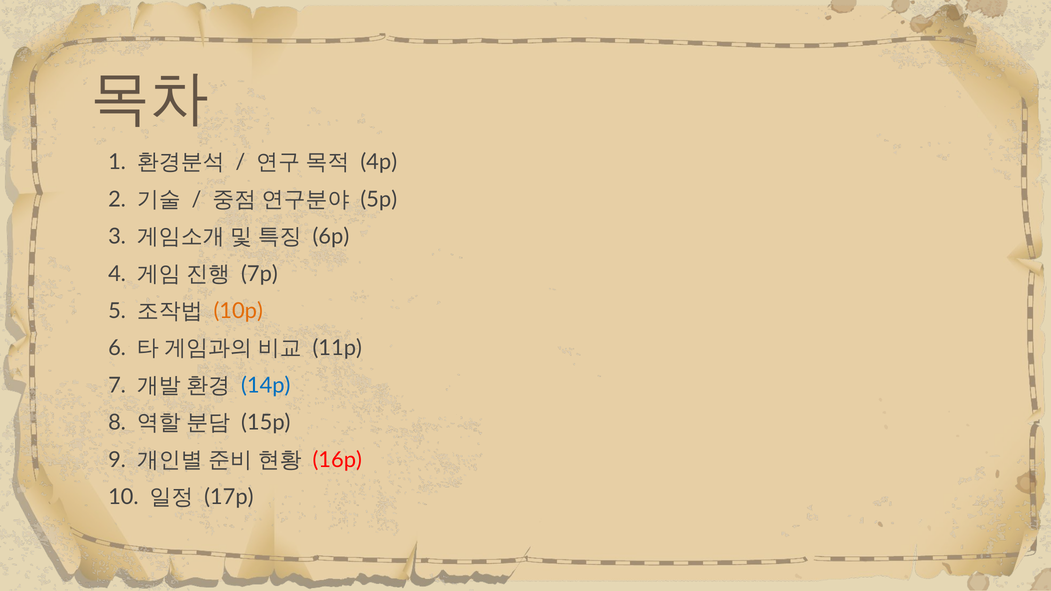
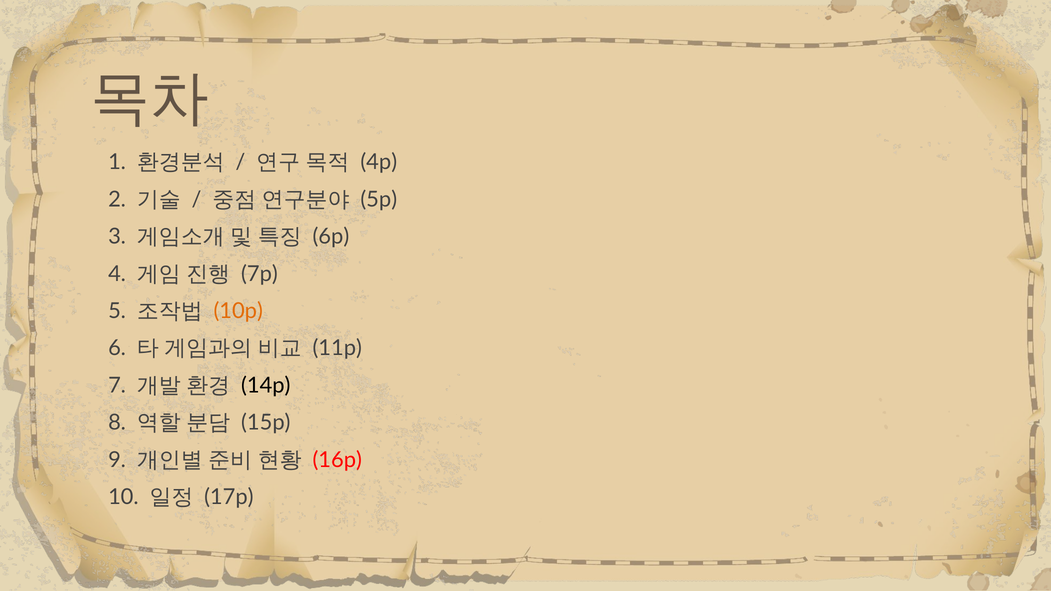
14p colour: blue -> black
